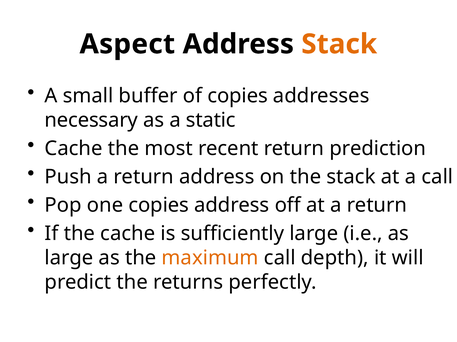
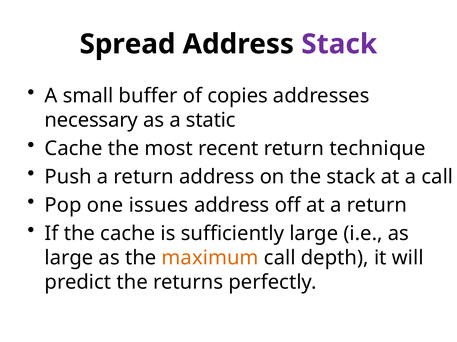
Aspect: Aspect -> Spread
Stack at (339, 44) colour: orange -> purple
prediction: prediction -> technique
one copies: copies -> issues
